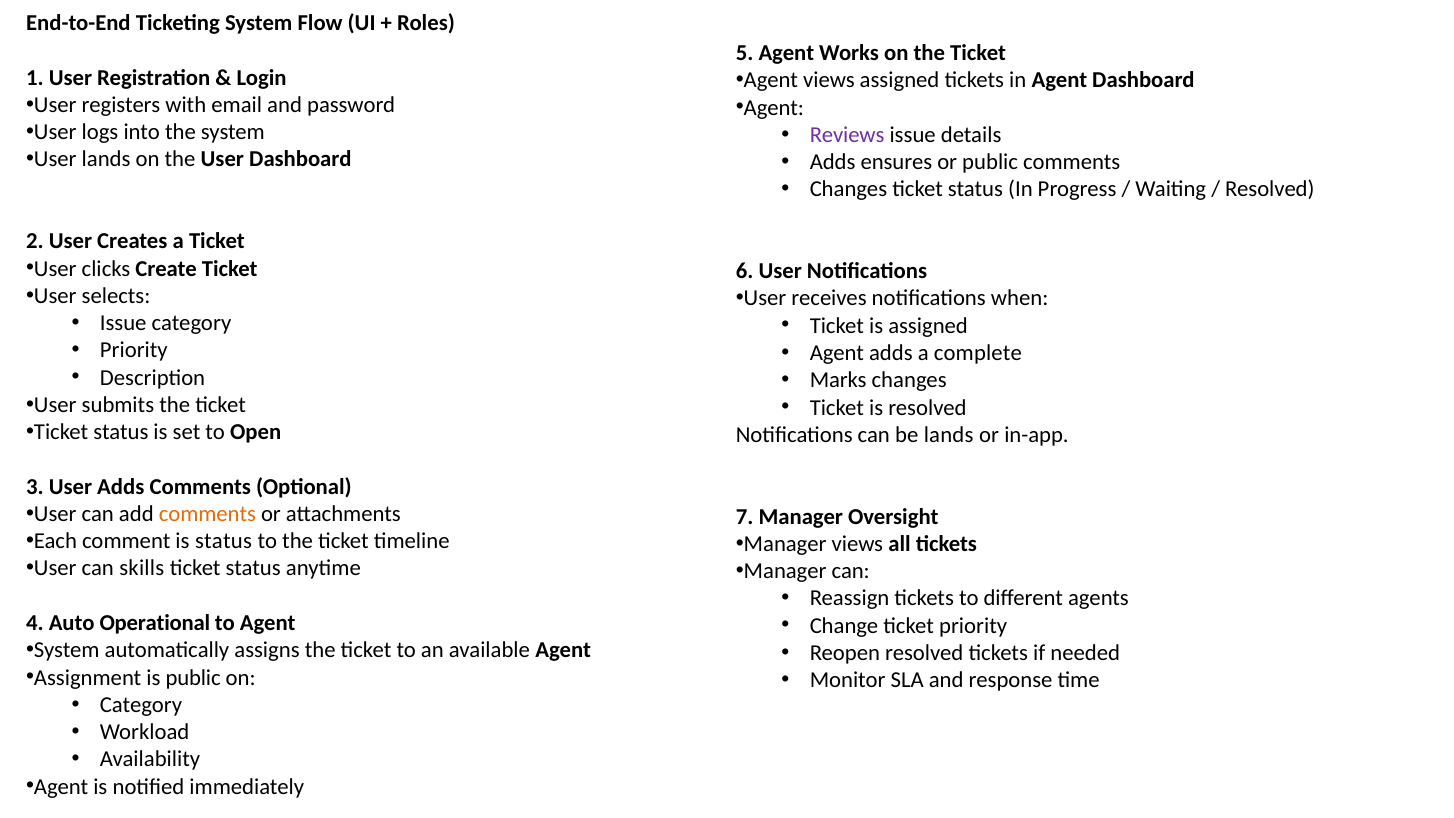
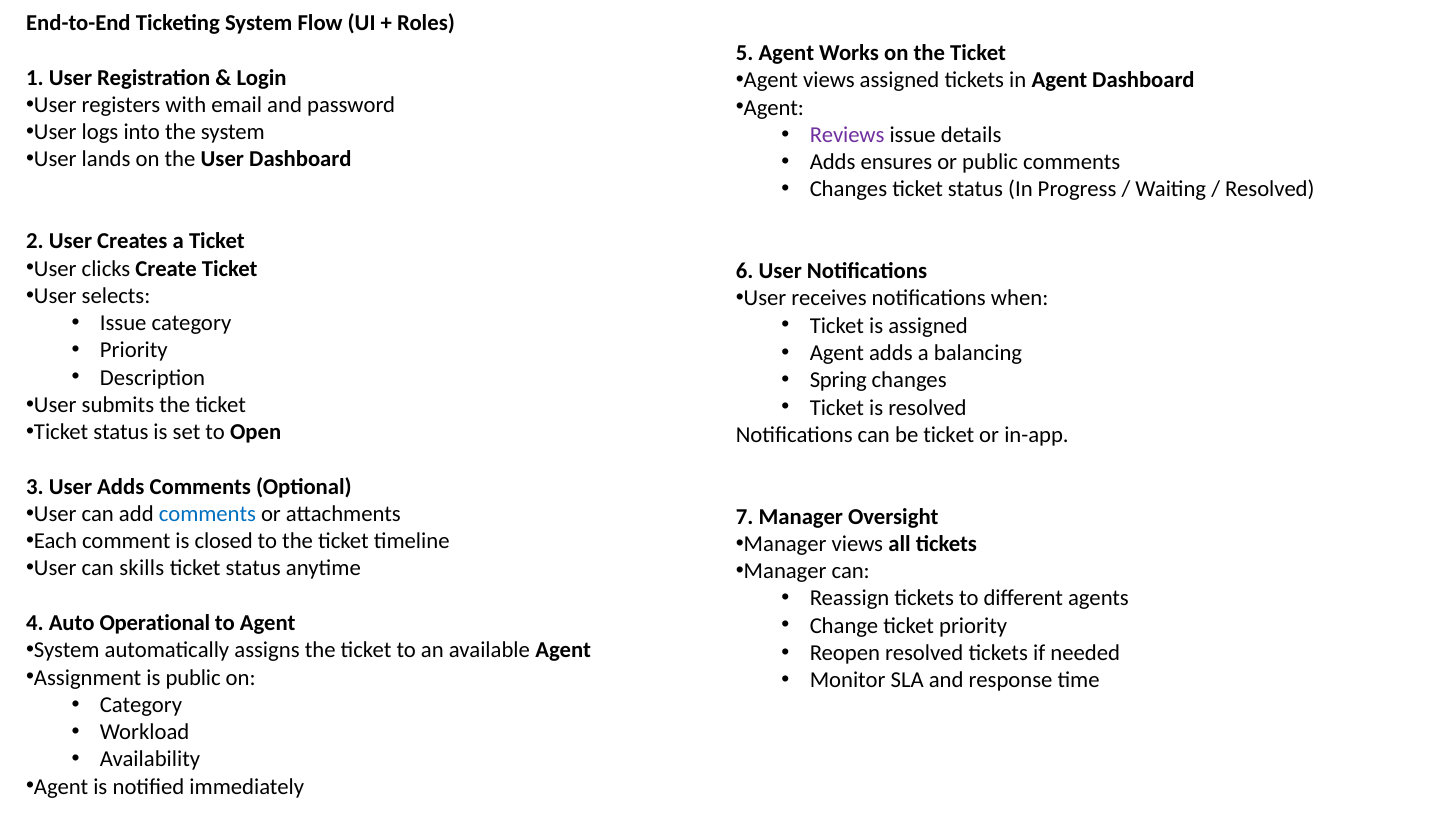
complete: complete -> balancing
Marks: Marks -> Spring
be lands: lands -> ticket
comments at (207, 514) colour: orange -> blue
is status: status -> closed
